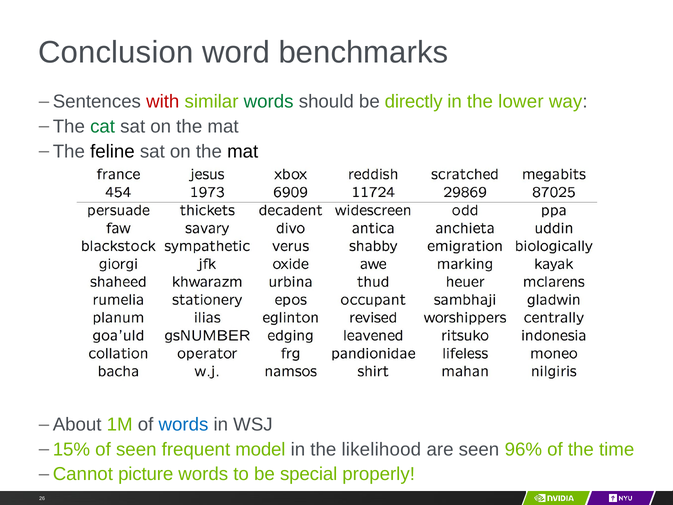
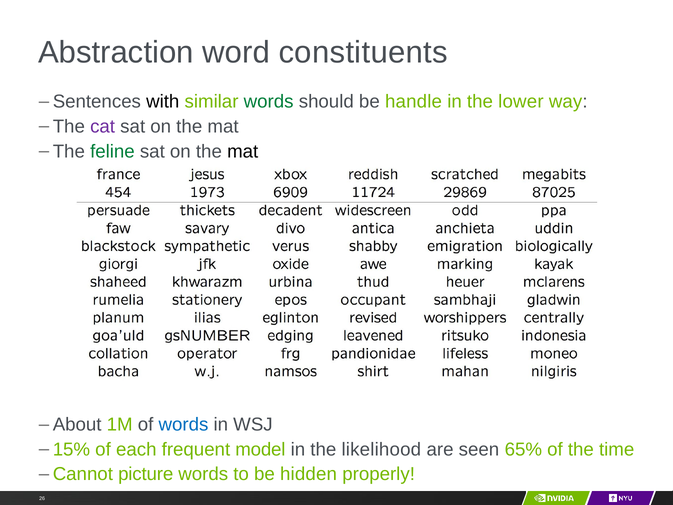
Conclusion: Conclusion -> Abstraction
benchmarks: benchmarks -> constituents
with colour: red -> black
directly: directly -> handle
cat colour: green -> purple
feline colour: black -> green
of seen: seen -> each
96%: 96% -> 65%
special: special -> hidden
